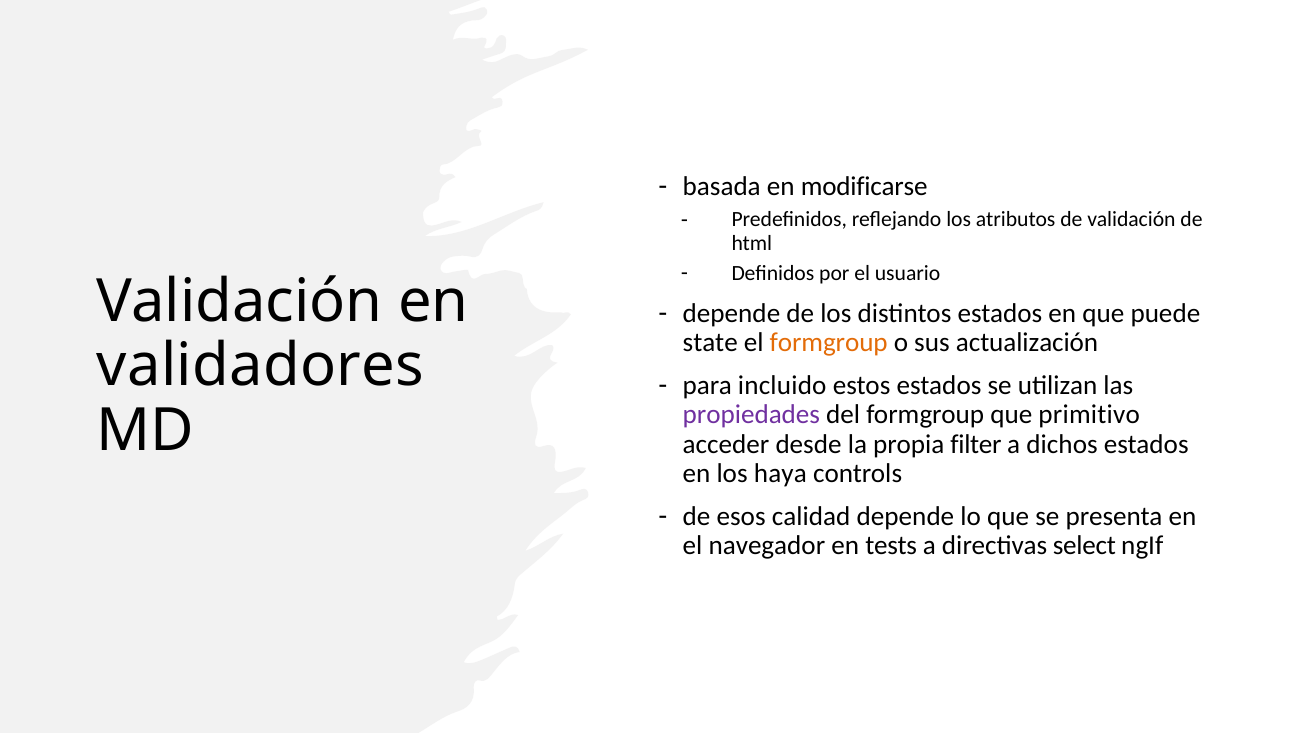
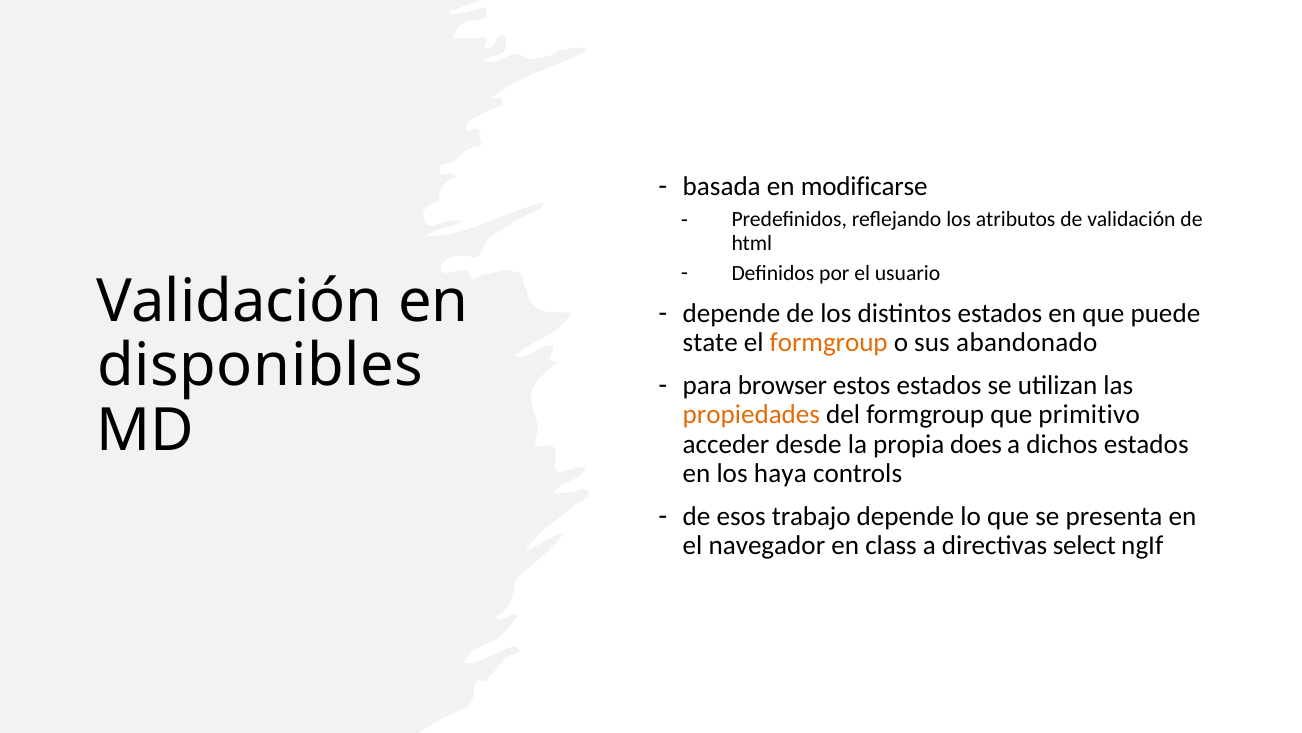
actualización: actualización -> abandonado
validadores: validadores -> disponibles
incluido: incluido -> browser
propiedades colour: purple -> orange
filter: filter -> does
calidad: calidad -> trabajo
tests: tests -> class
